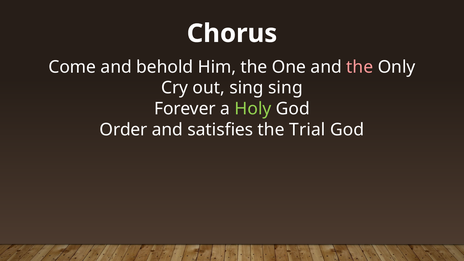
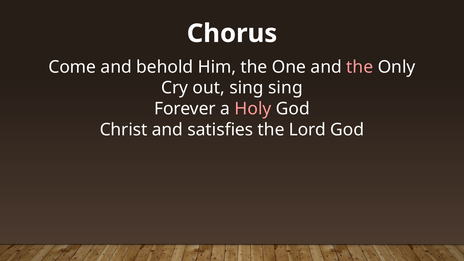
Holy colour: light green -> pink
Order: Order -> Christ
Trial: Trial -> Lord
